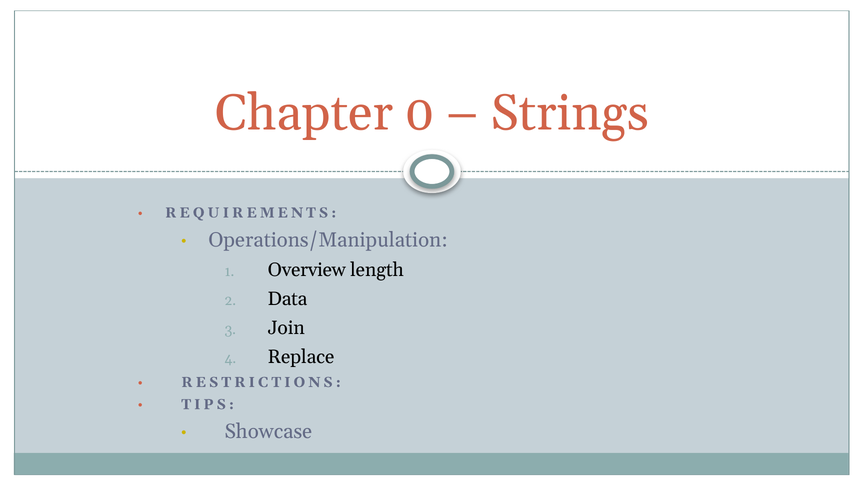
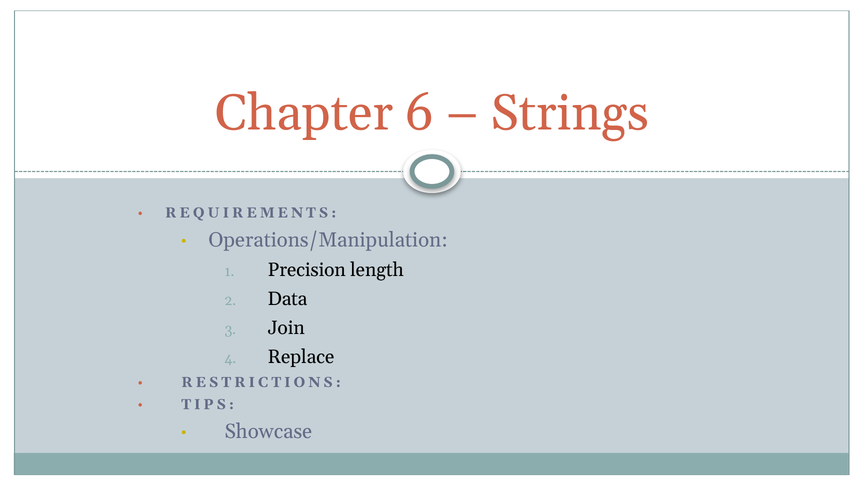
0: 0 -> 6
Overview: Overview -> Precision
